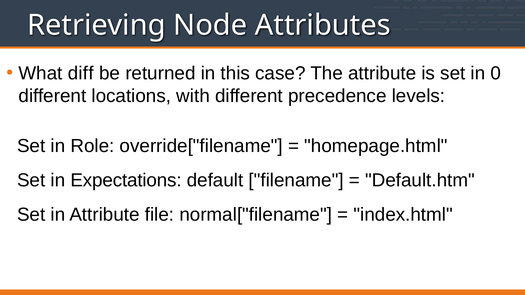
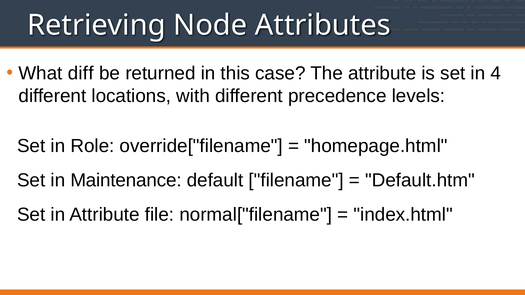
0: 0 -> 4
Expectations: Expectations -> Maintenance
